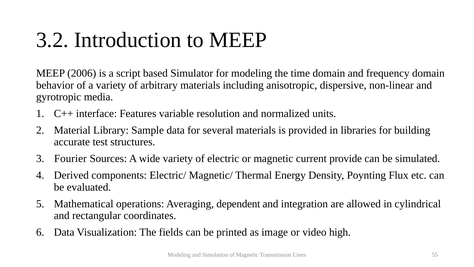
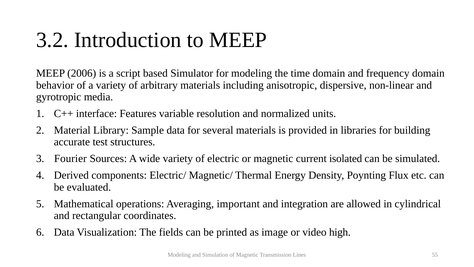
provide: provide -> isolated
dependent: dependent -> important
